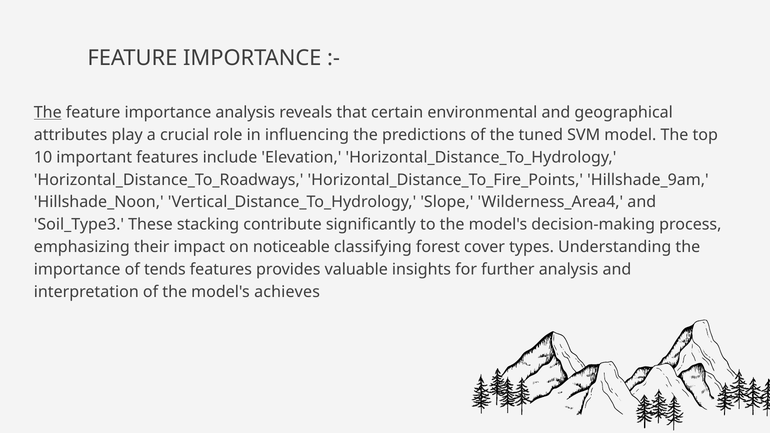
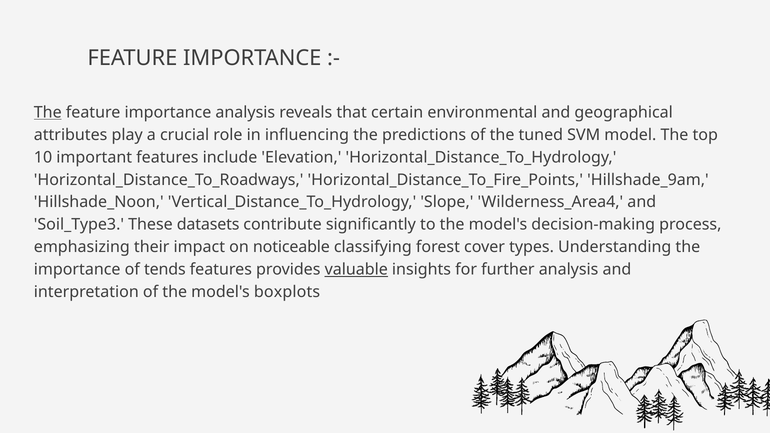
stacking: stacking -> datasets
valuable underline: none -> present
achieves: achieves -> boxplots
